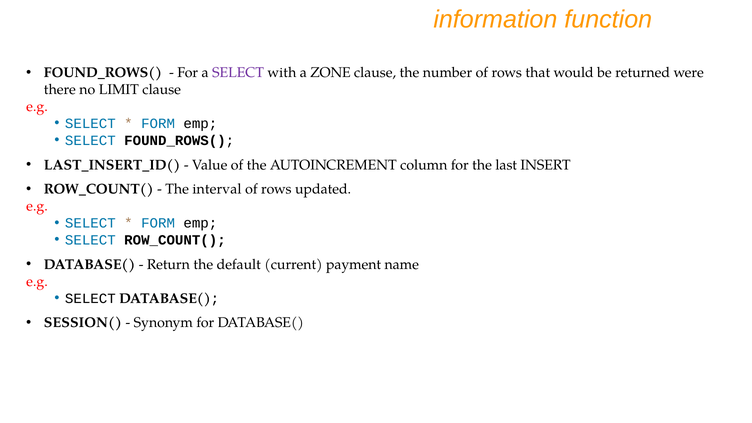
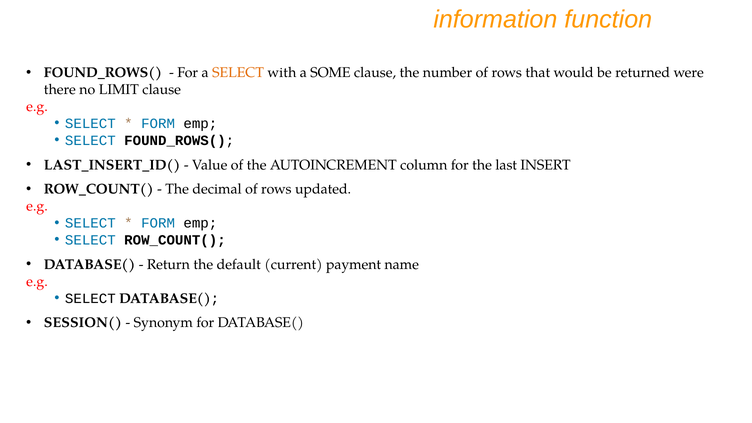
SELECT at (238, 73) colour: purple -> orange
ZONE: ZONE -> SOME
interval: interval -> decimal
